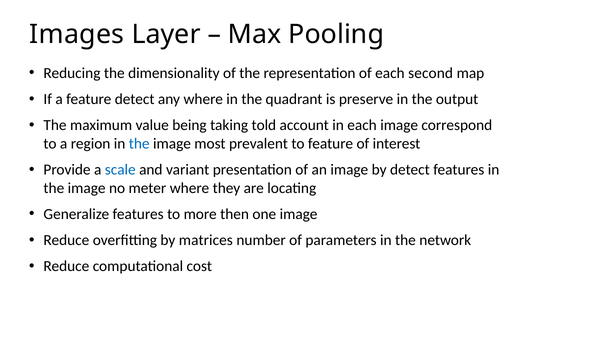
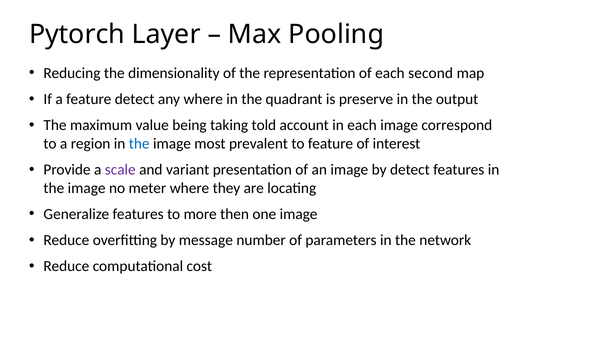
Images: Images -> Pytorch
scale colour: blue -> purple
matrices: matrices -> message
